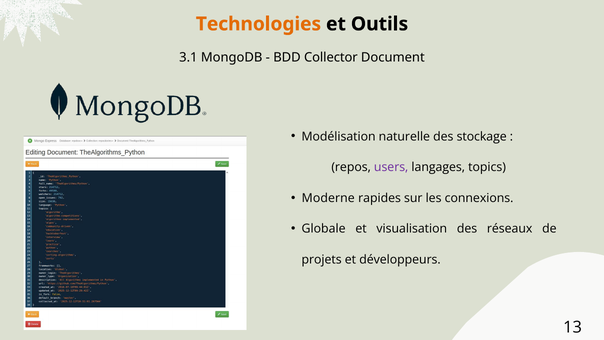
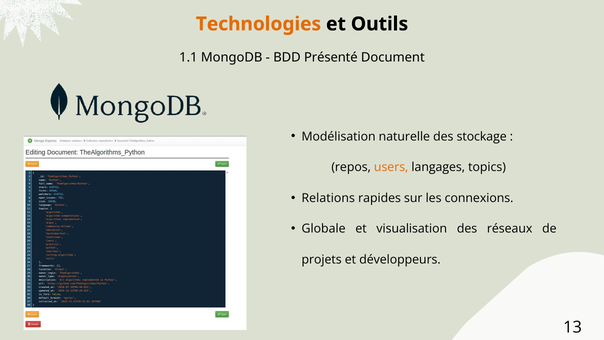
3.1: 3.1 -> 1.1
Collector: Collector -> Présenté
users colour: purple -> orange
Moderne: Moderne -> Relations
